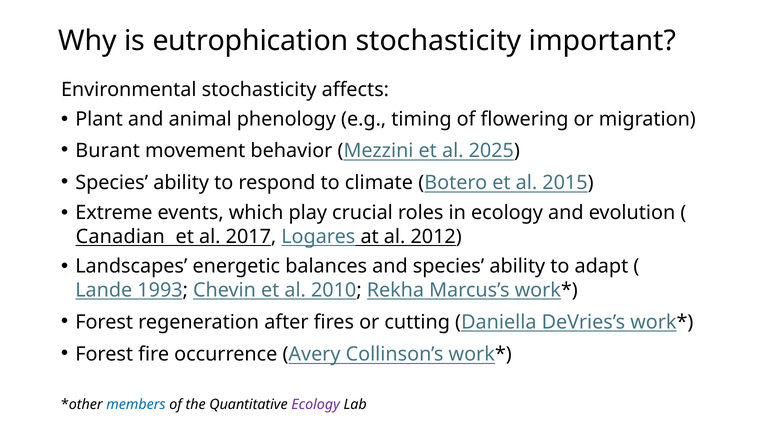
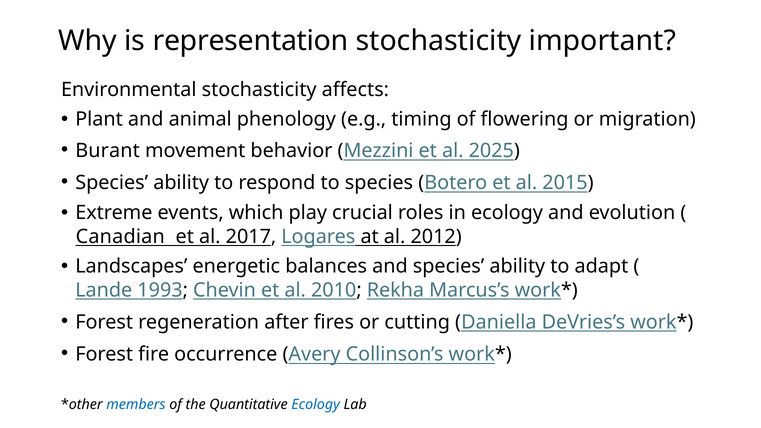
eutrophication: eutrophication -> representation
to climate: climate -> species
Ecology at (316, 405) colour: purple -> blue
